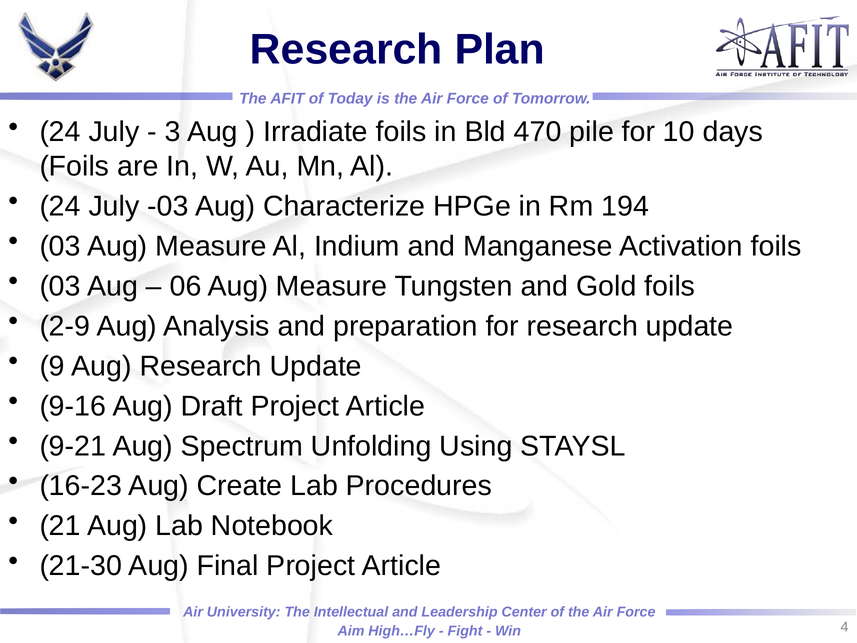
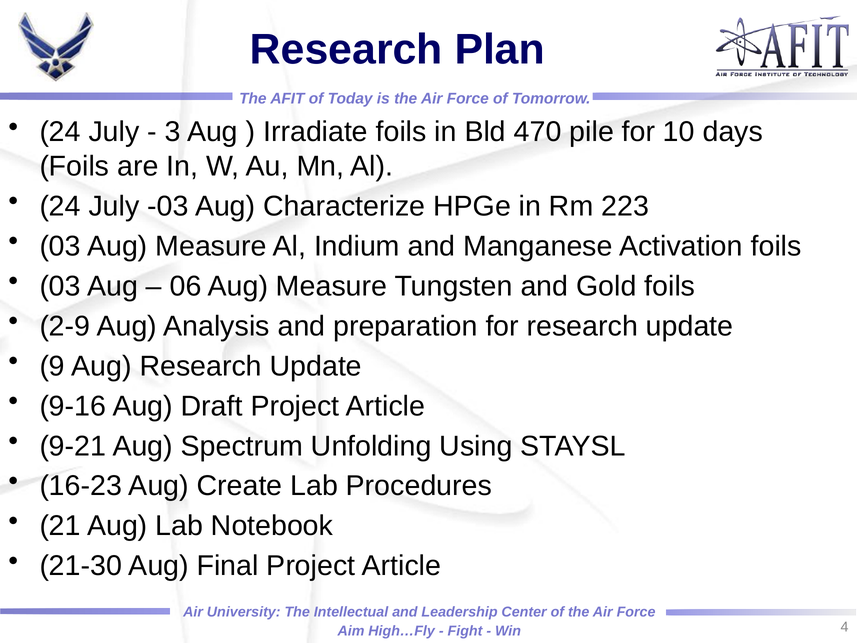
194: 194 -> 223
